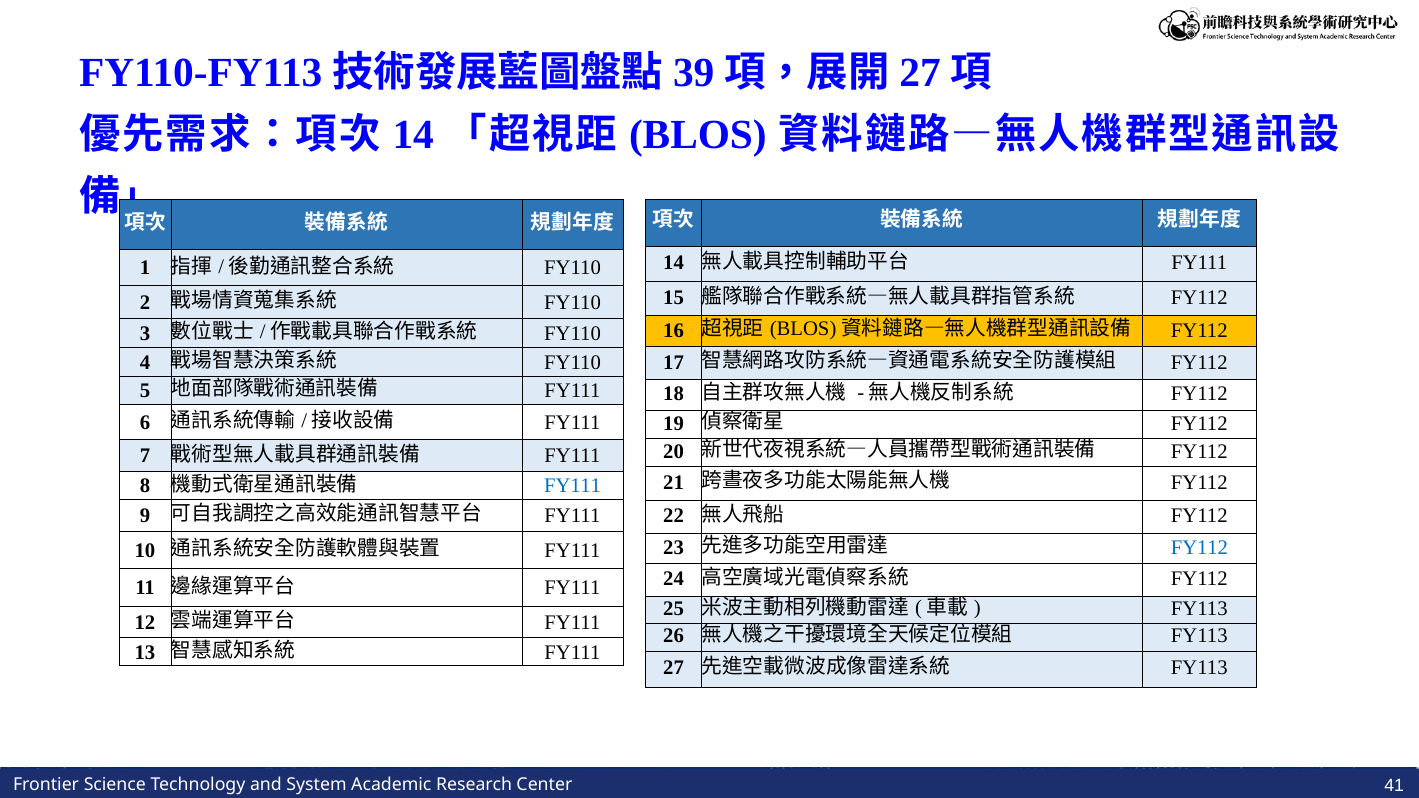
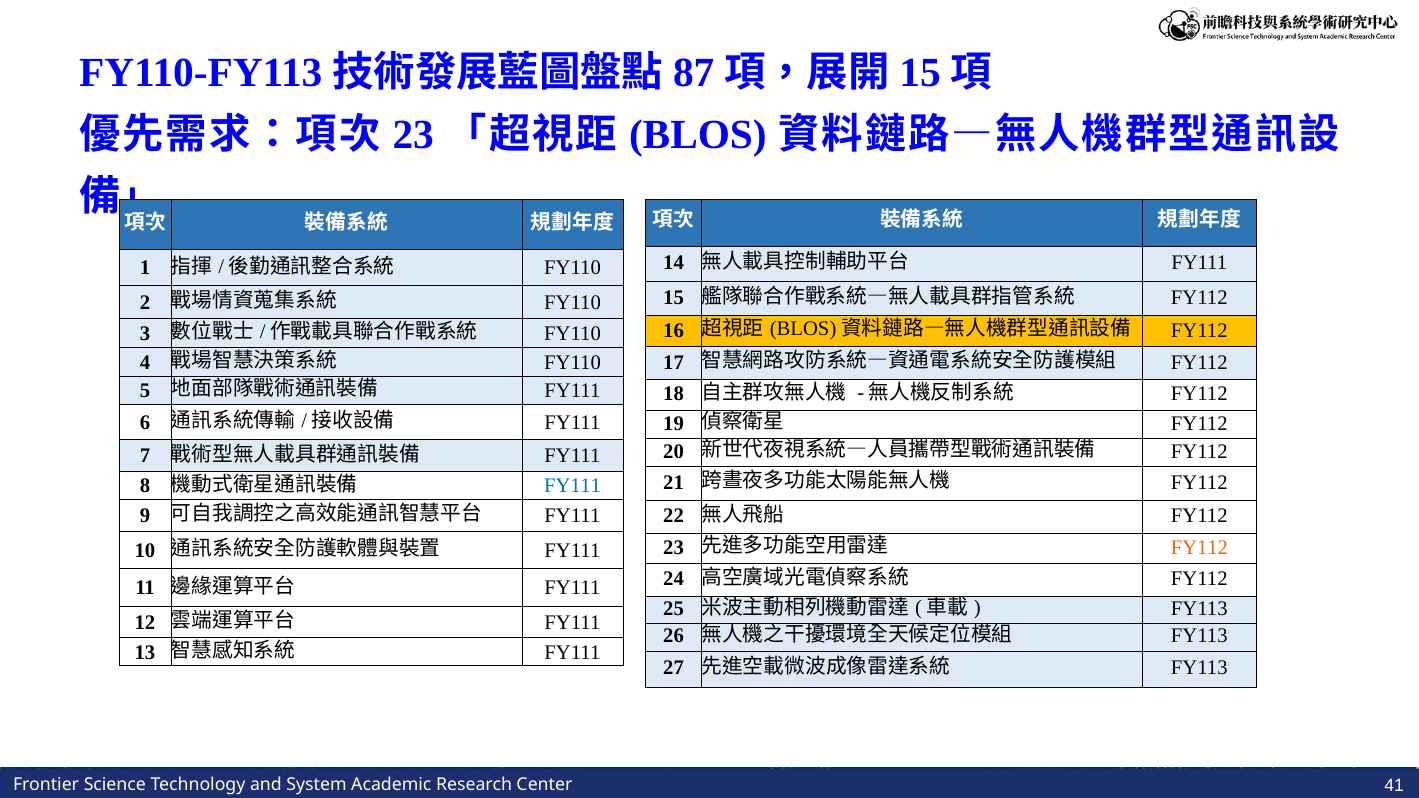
39: 39 -> 87
27 at (920, 72): 27 -> 15
14 at (413, 135): 14 -> 23
FY112 at (1199, 548) colour: blue -> orange
